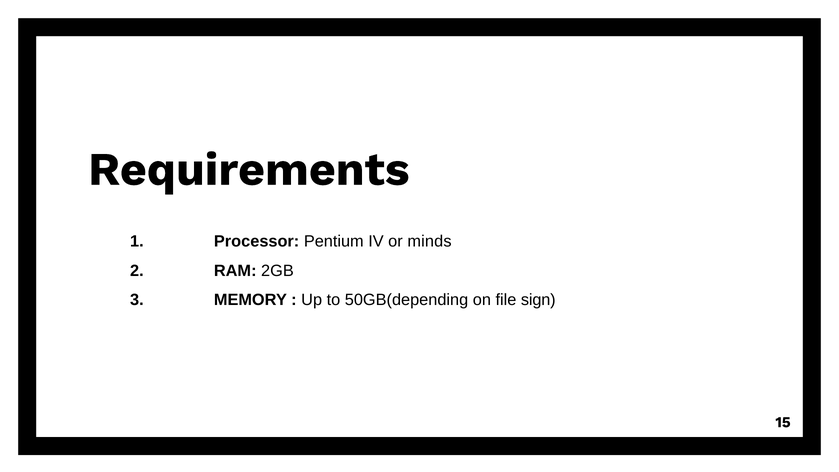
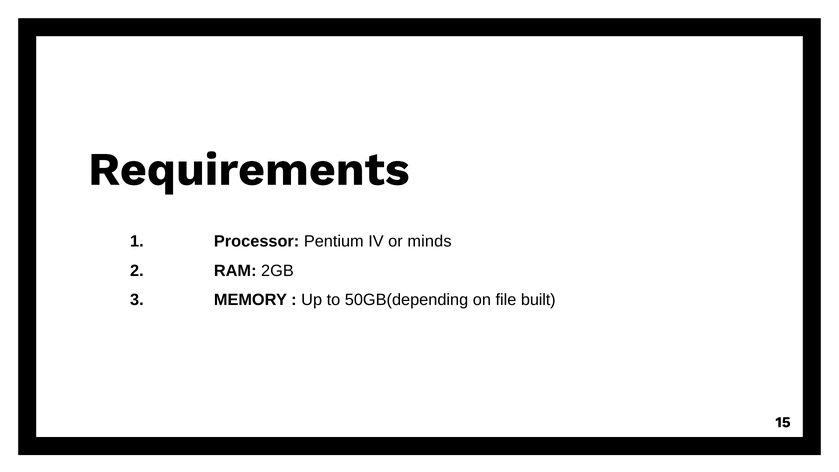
sign: sign -> built
